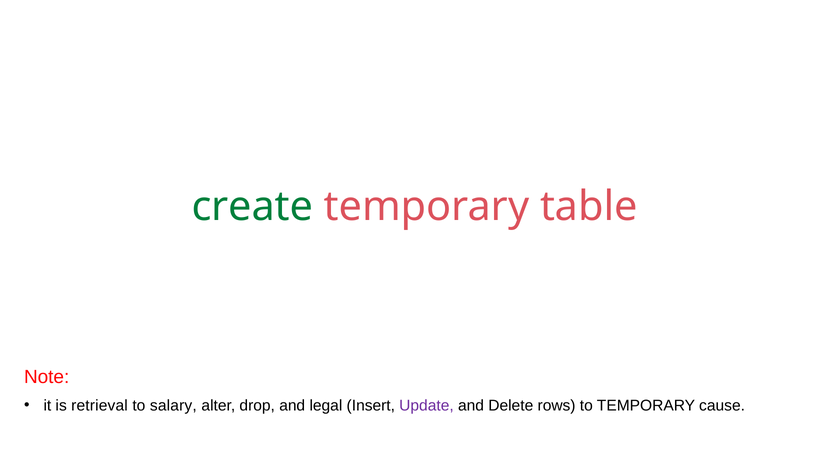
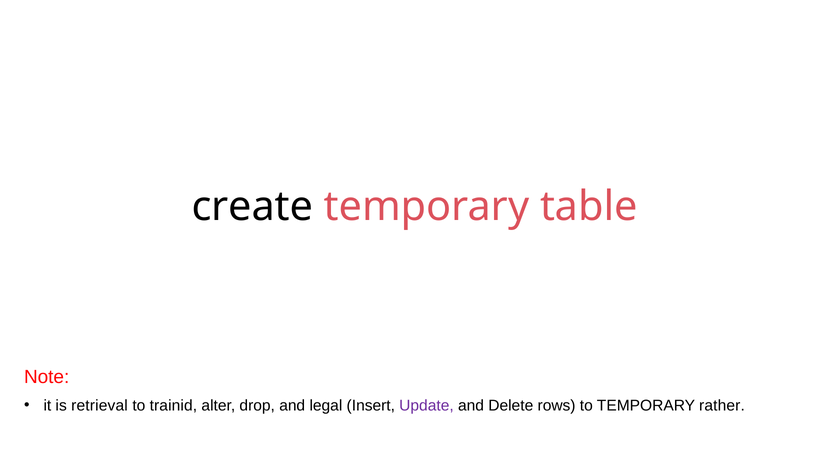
create colour: green -> black
salary: salary -> trainid
cause: cause -> rather
